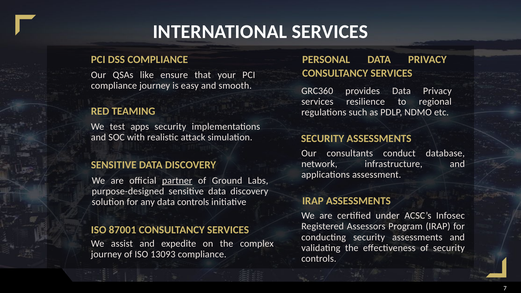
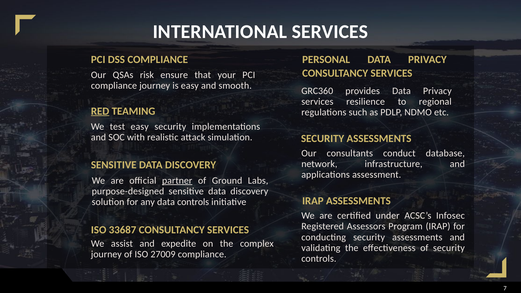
like: like -> risk
RED underline: none -> present
test apps: apps -> easy
87001: 87001 -> 33687
13093: 13093 -> 27009
